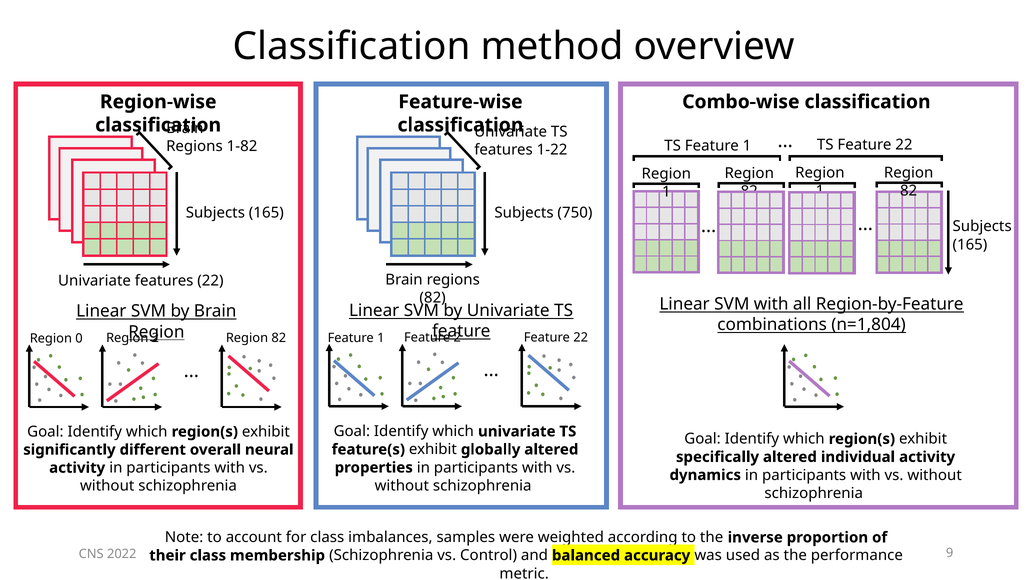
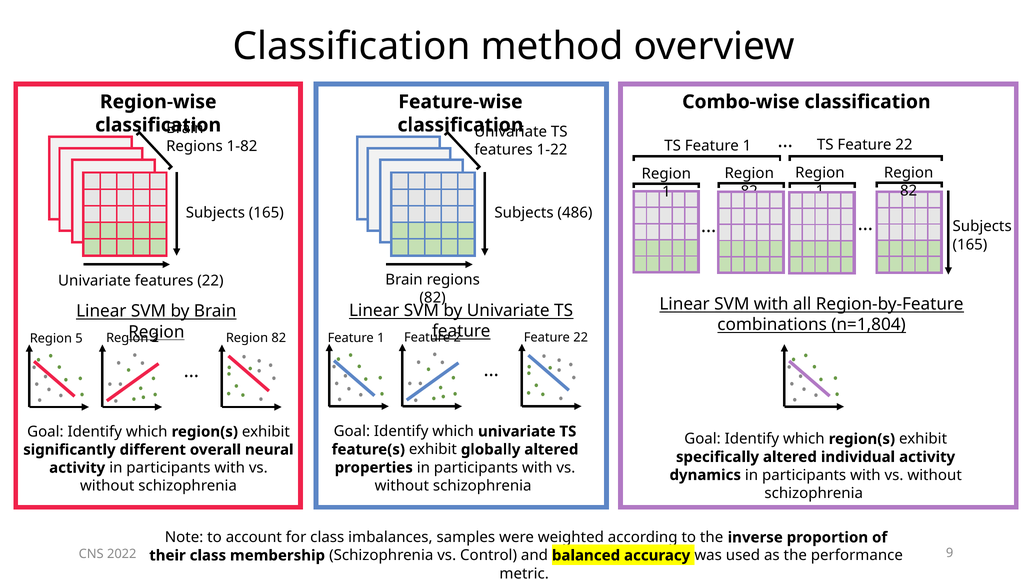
750: 750 -> 486
0: 0 -> 5
